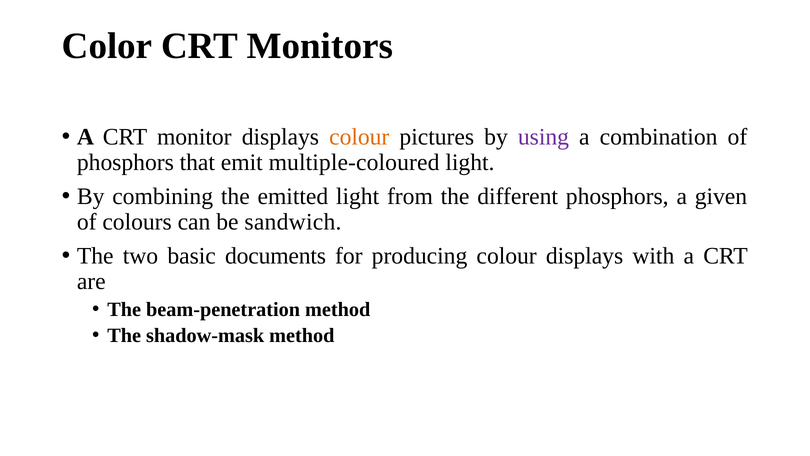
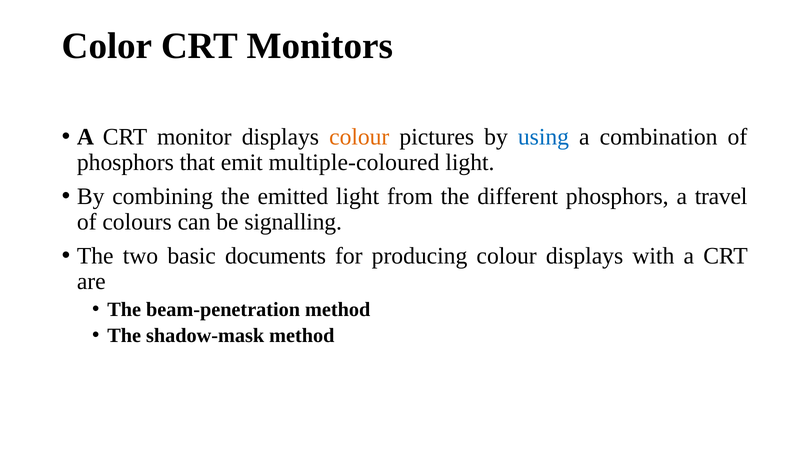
using colour: purple -> blue
given: given -> travel
sandwich: sandwich -> signalling
